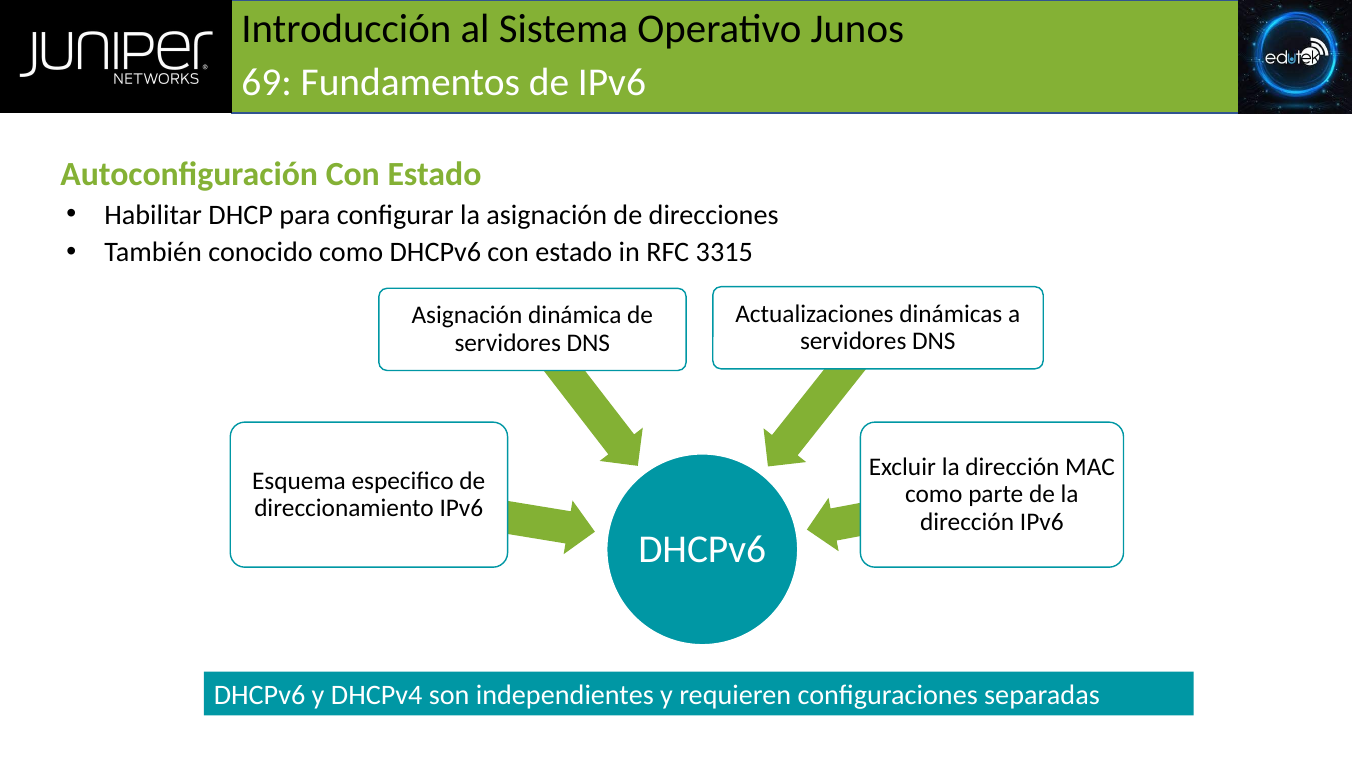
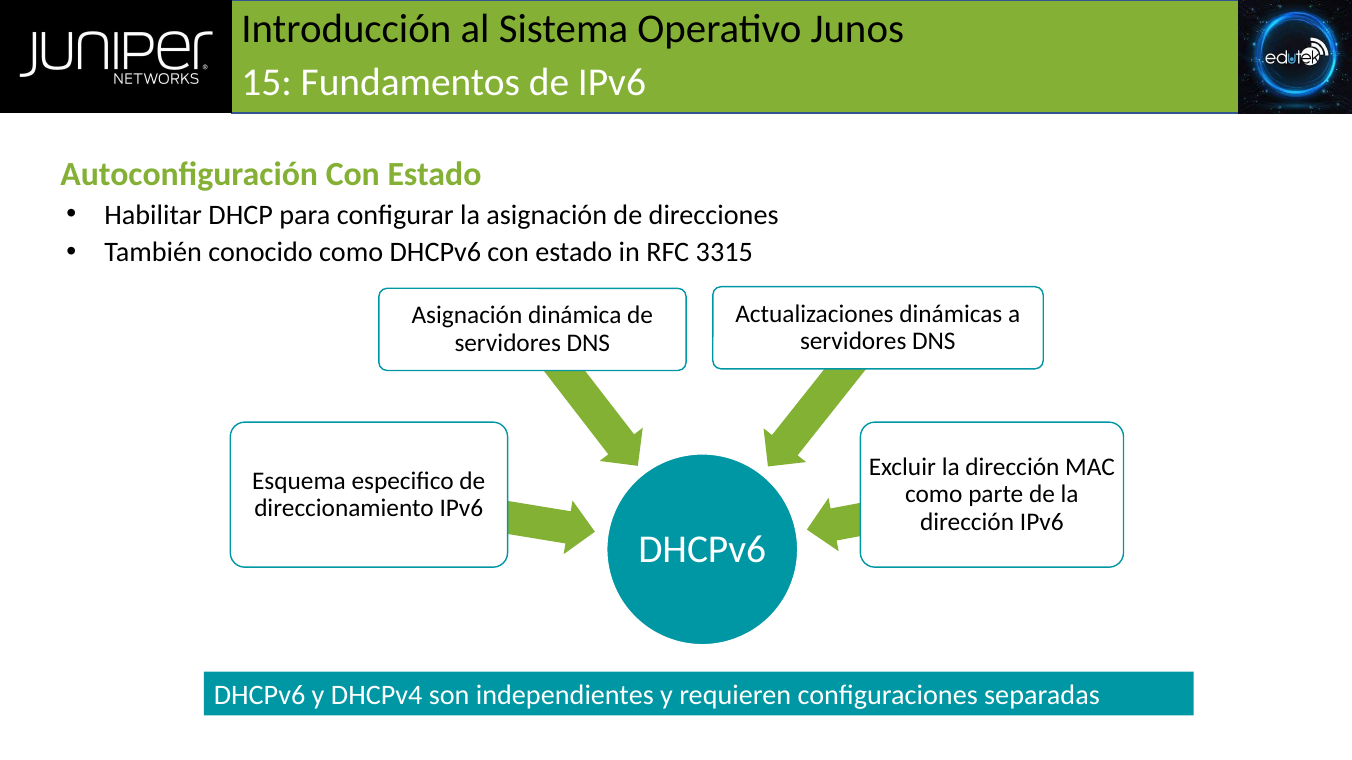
69: 69 -> 15
